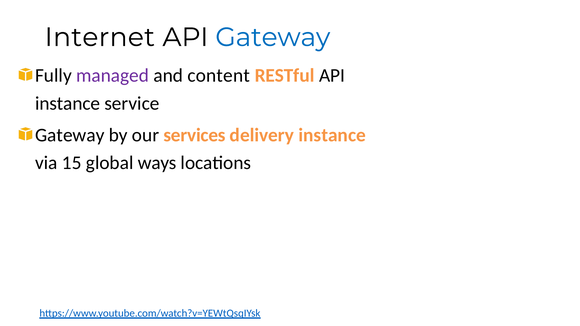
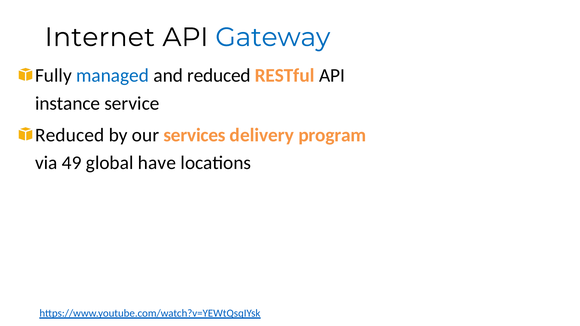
managed colour: purple -> blue
and content: content -> reduced
Gateway at (70, 135): Gateway -> Reduced
delivery instance: instance -> program
15: 15 -> 49
ways: ways -> have
